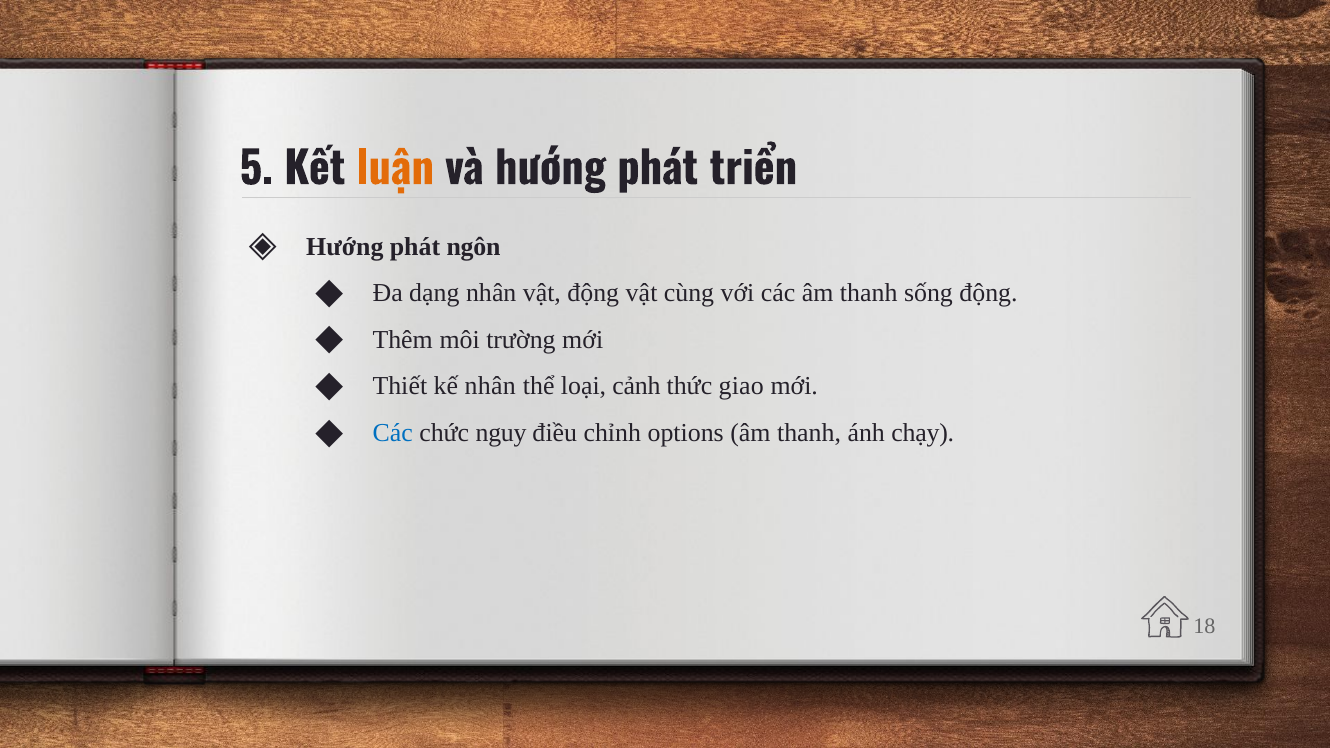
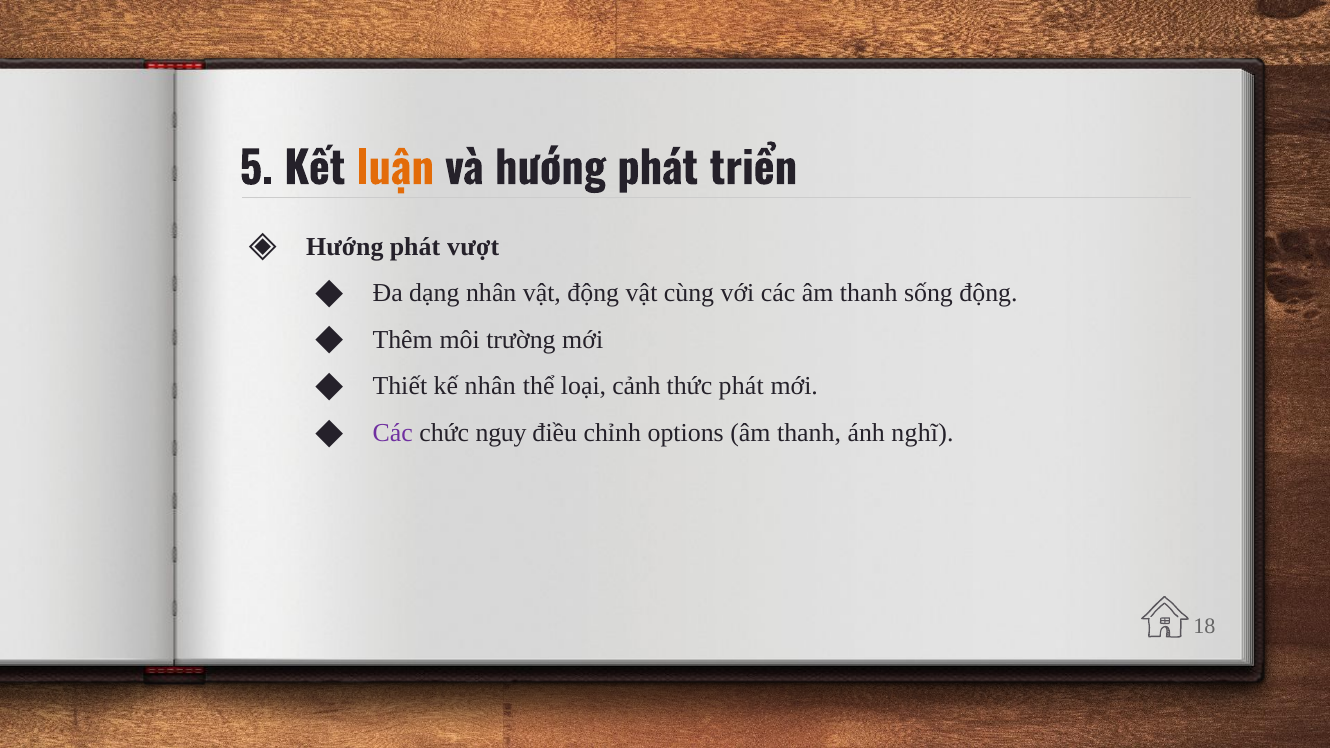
ngôn: ngôn -> vượt
thức giao: giao -> phát
Các at (393, 433) colour: blue -> purple
chạy: chạy -> nghĩ
